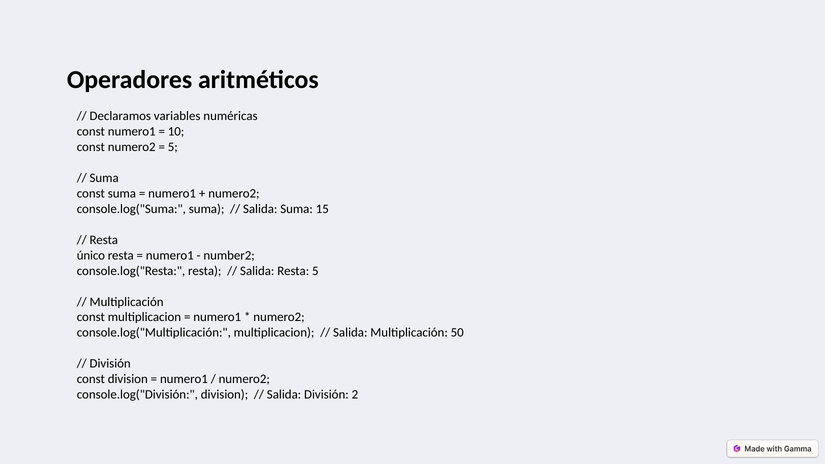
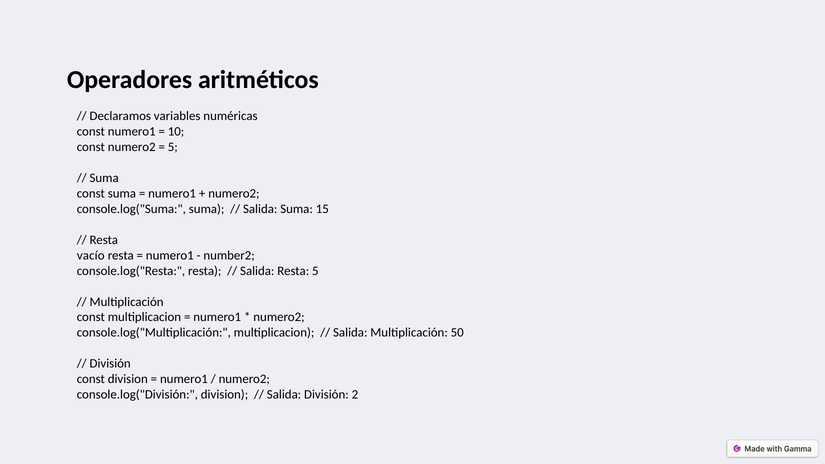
único: único -> vacío
